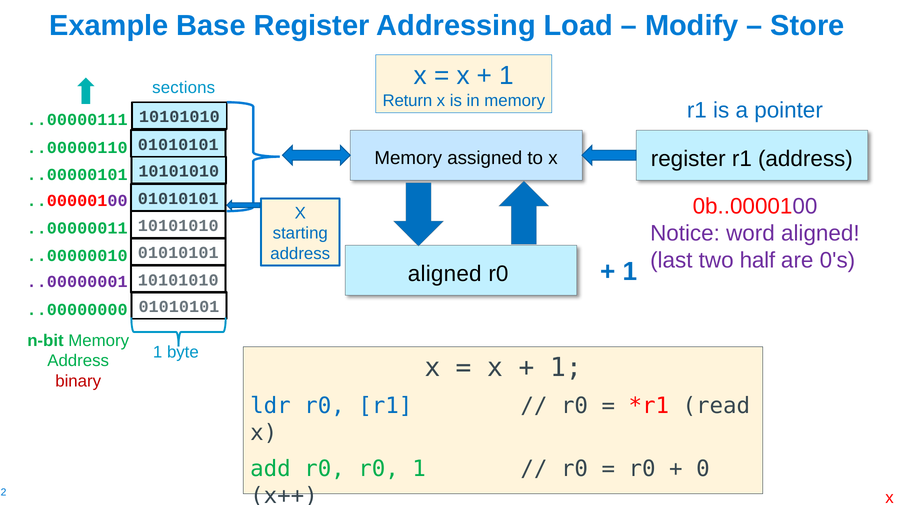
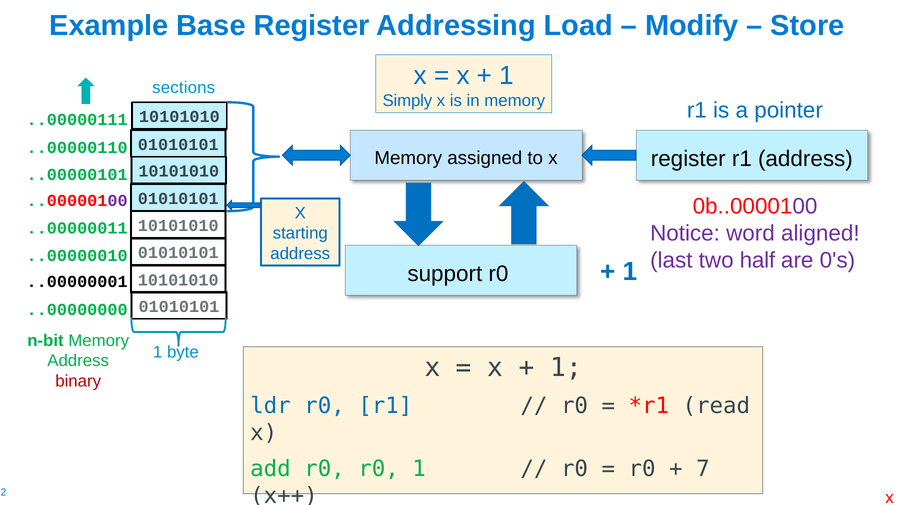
Return: Return -> Simply
aligned at (445, 274): aligned -> support
..00000001 colour: purple -> black
0: 0 -> 7
